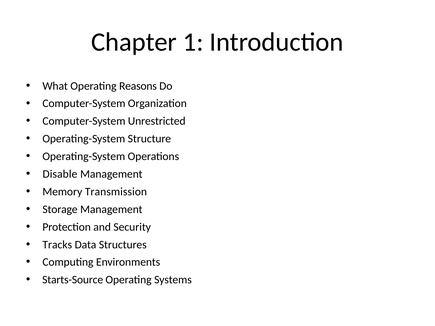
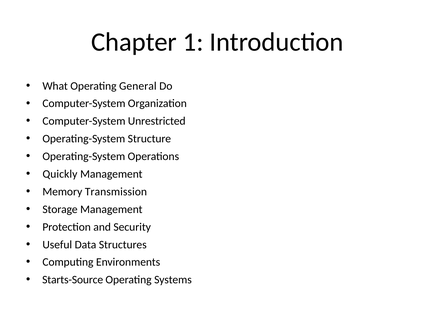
Reasons: Reasons -> General
Disable: Disable -> Quickly
Tracks: Tracks -> Useful
